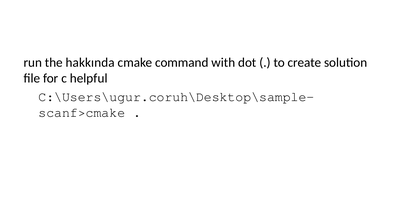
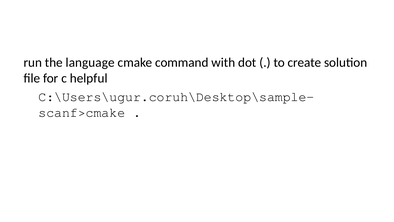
hakkında: hakkında -> language
